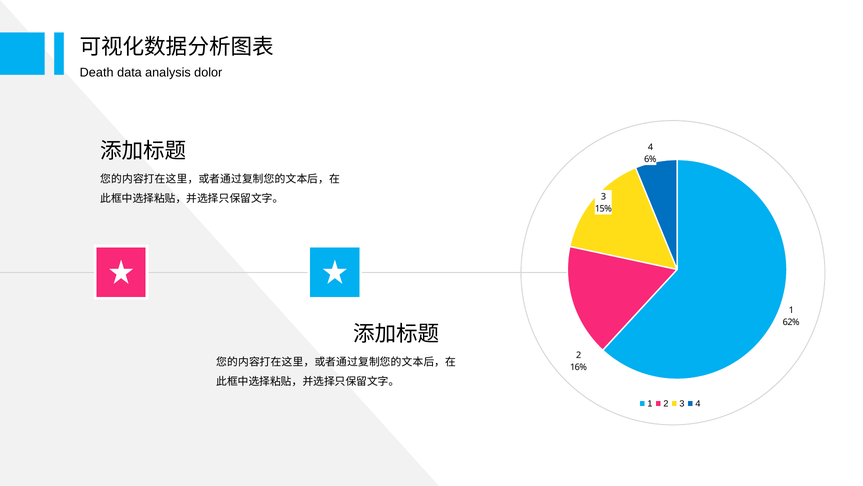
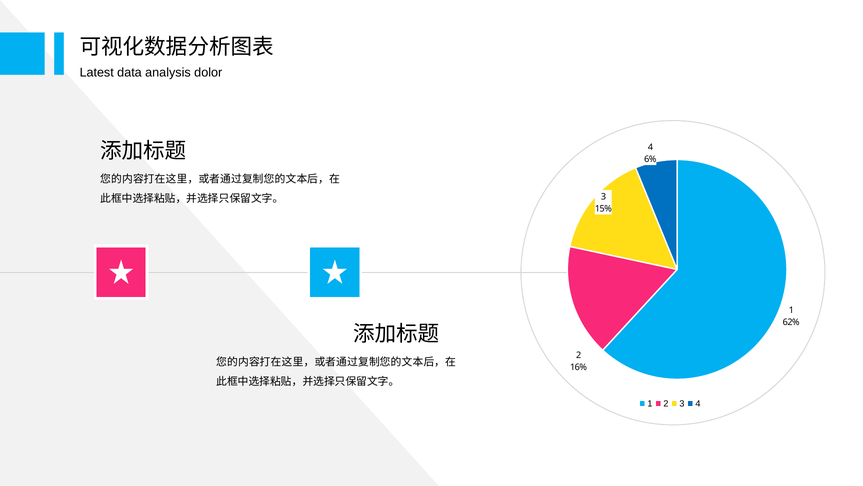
Death: Death -> Latest
